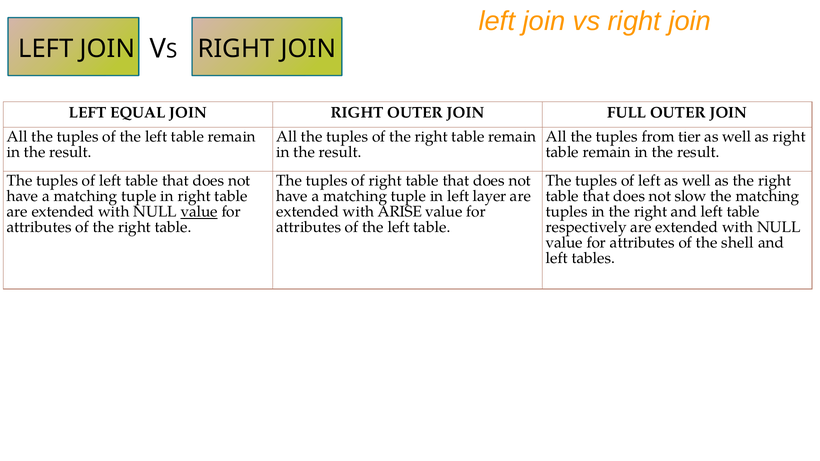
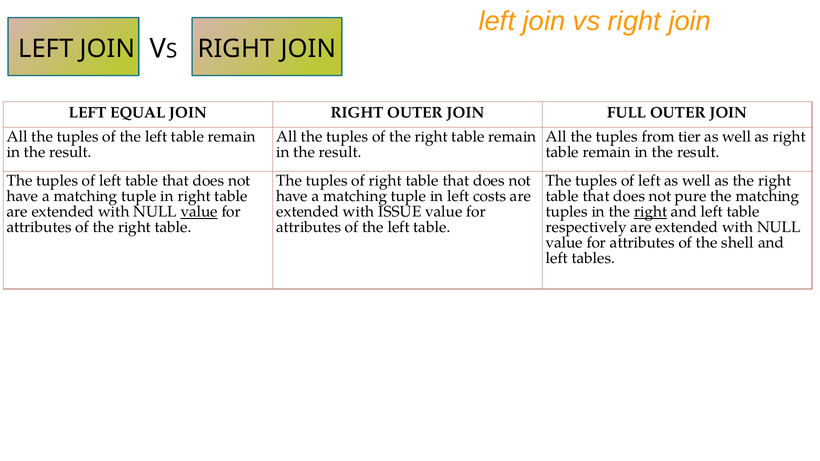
layer: layer -> costs
slow: slow -> pure
ARISE: ARISE -> ISSUE
right at (651, 212) underline: none -> present
